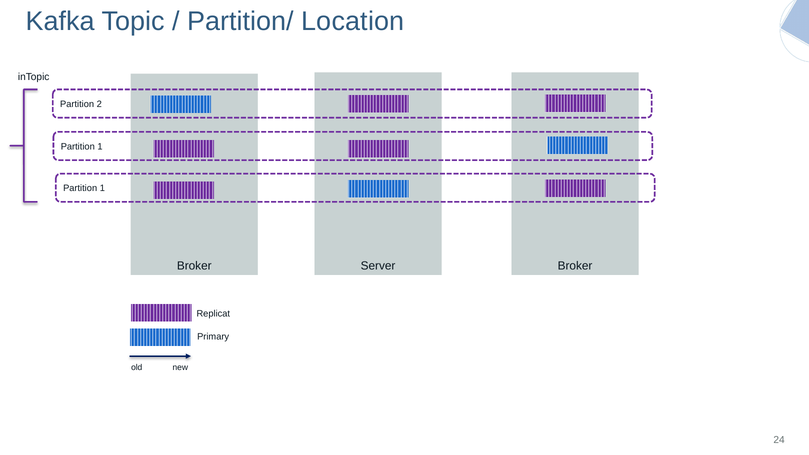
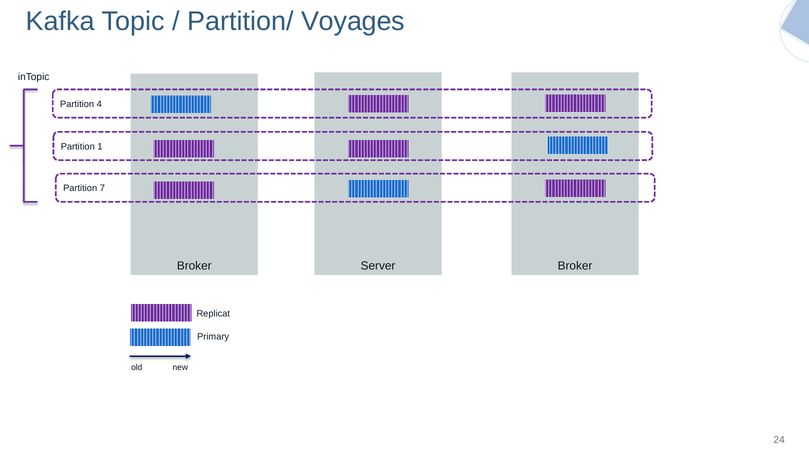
Location: Location -> Voyages
2: 2 -> 4
1 at (102, 188): 1 -> 7
